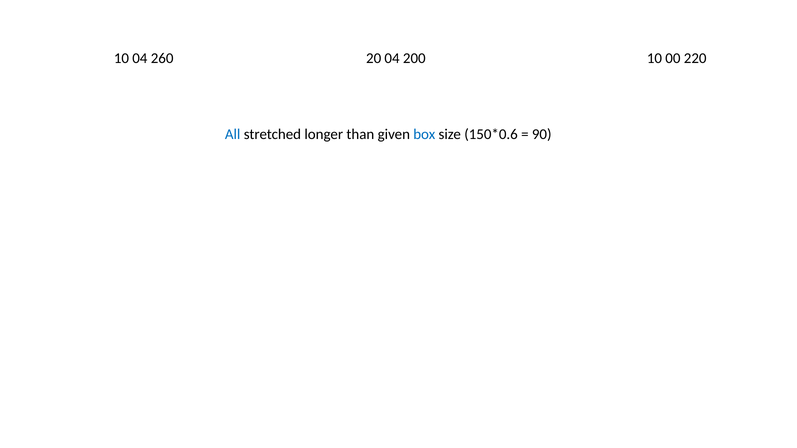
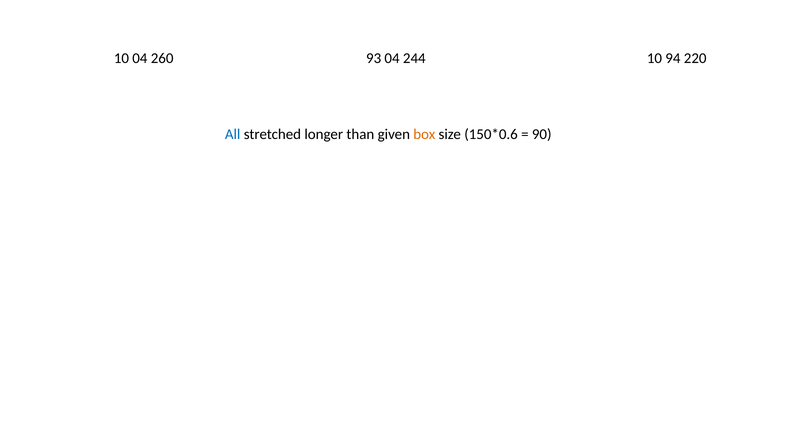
20: 20 -> 93
200: 200 -> 244
00: 00 -> 94
box colour: blue -> orange
